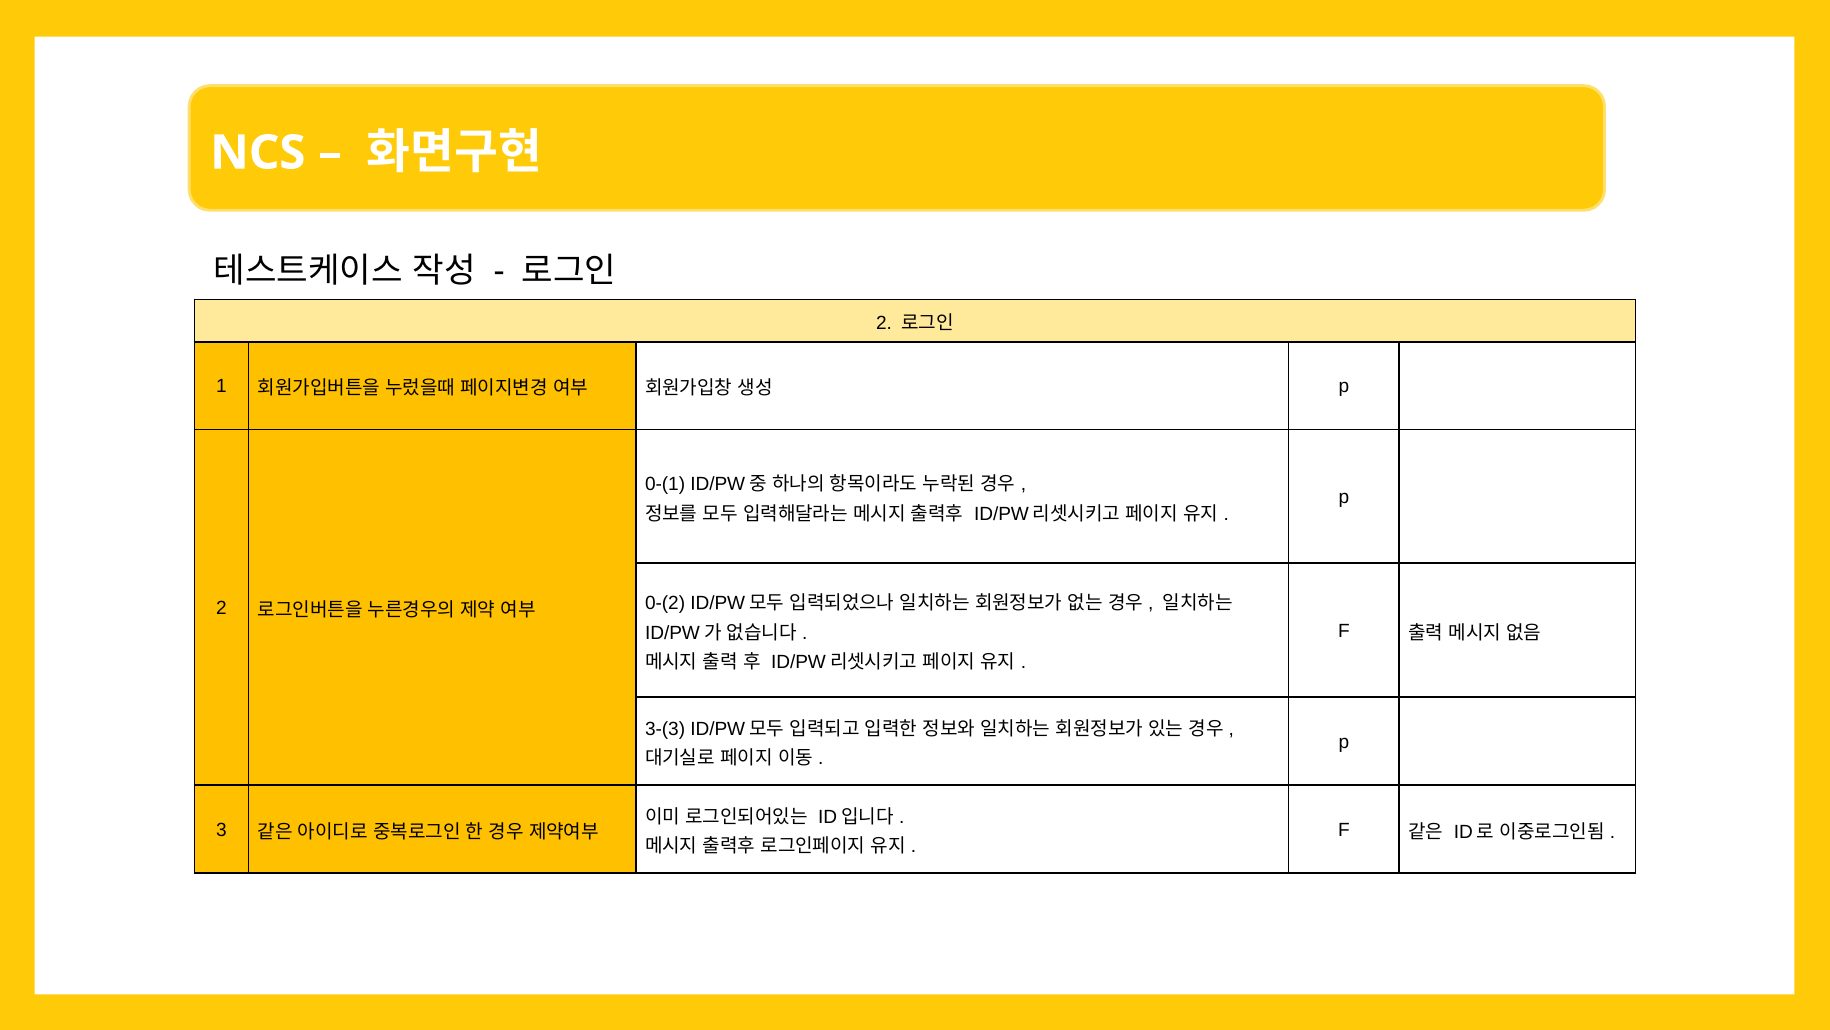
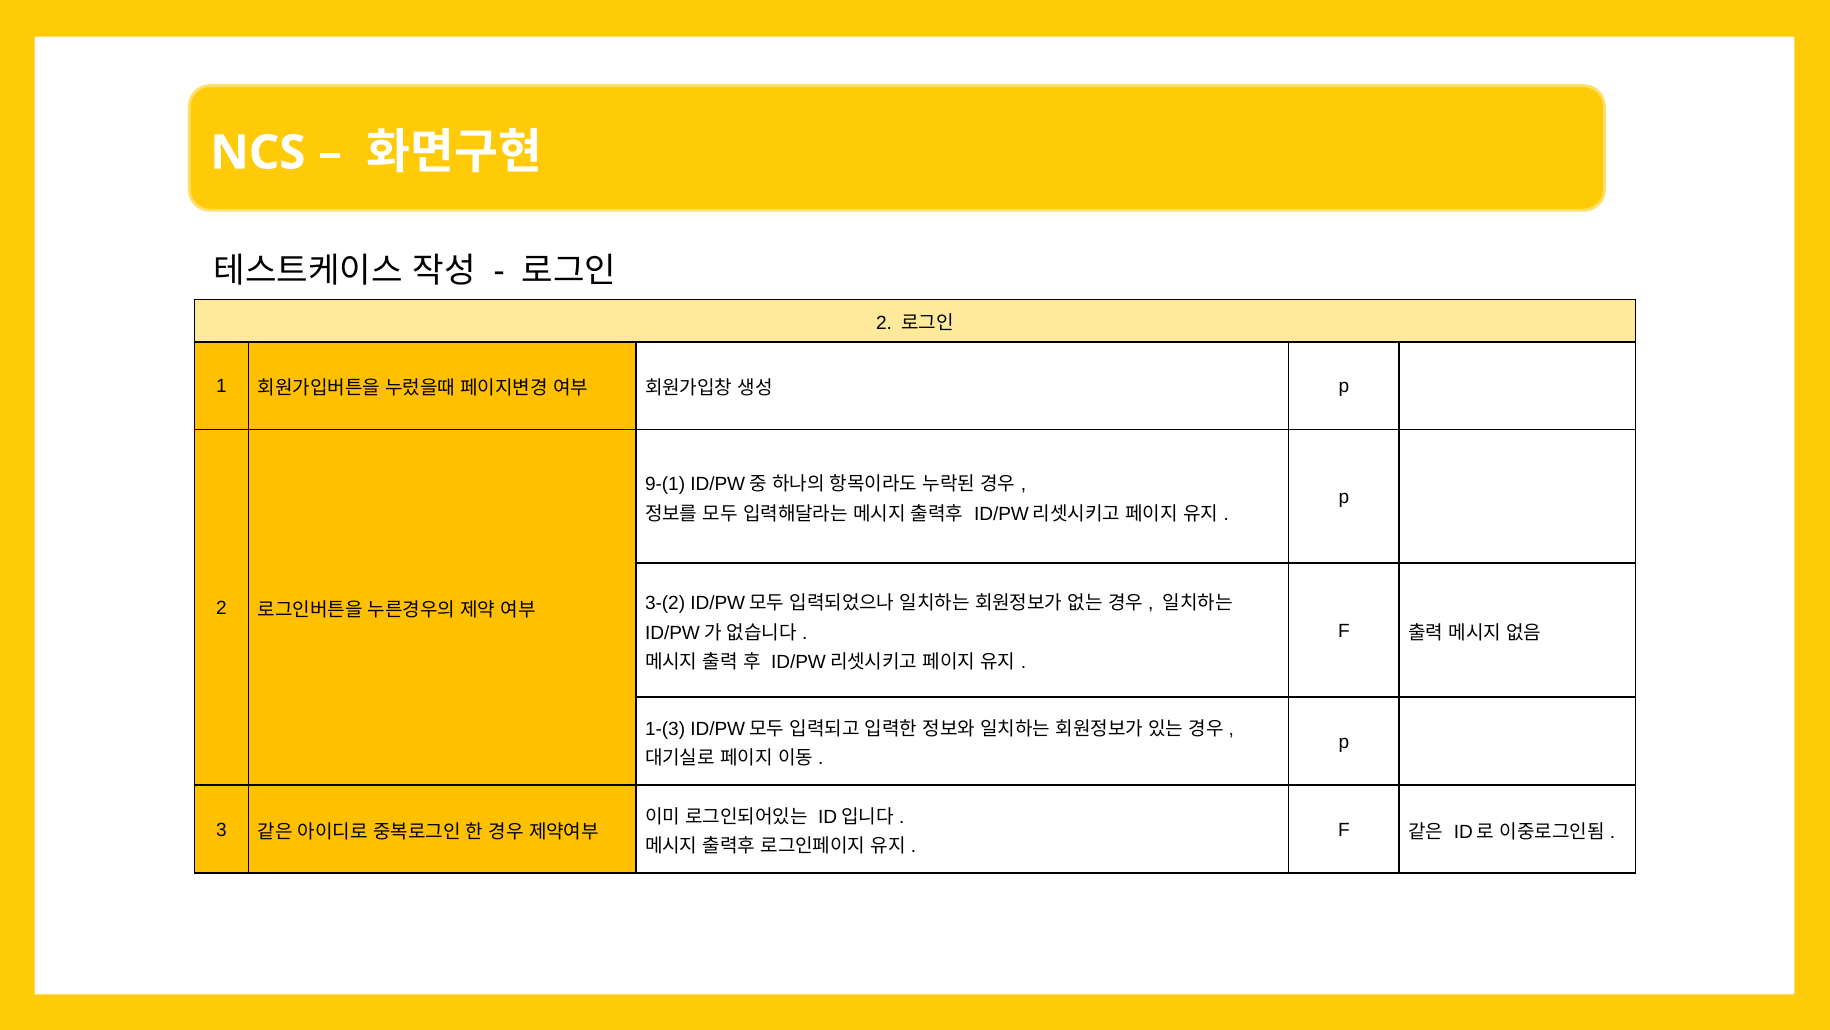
0-(1: 0-(1 -> 9-(1
0-(2: 0-(2 -> 3-(2
3-(3: 3-(3 -> 1-(3
